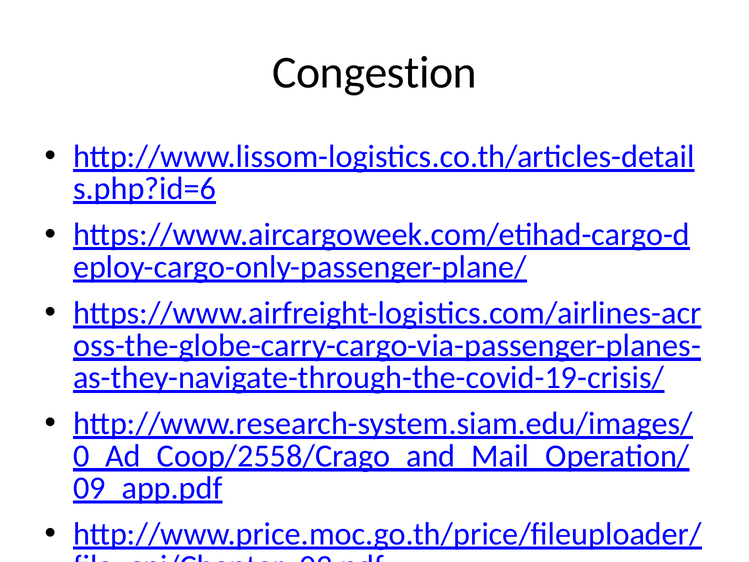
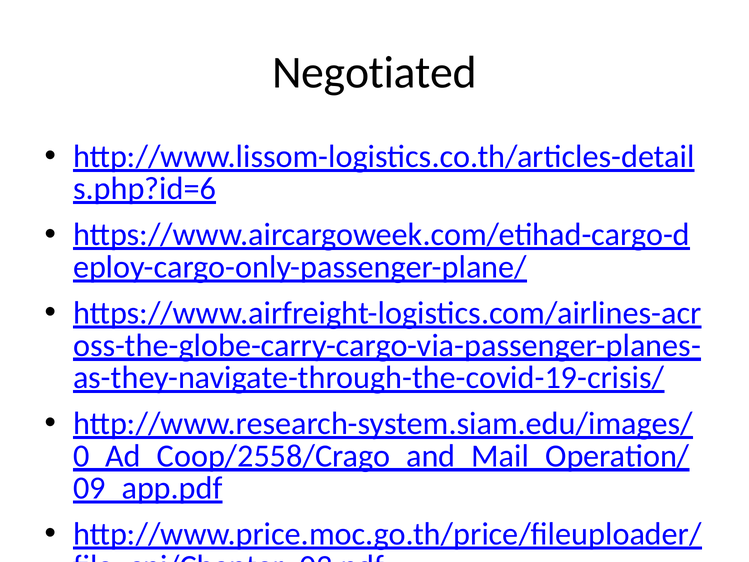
Congestion: Congestion -> Negotiated
